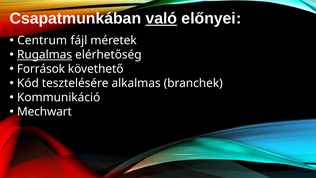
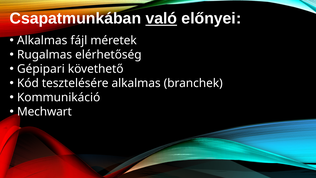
Centrum at (42, 40): Centrum -> Alkalmas
Rugalmas underline: present -> none
Források: Források -> Gépipari
